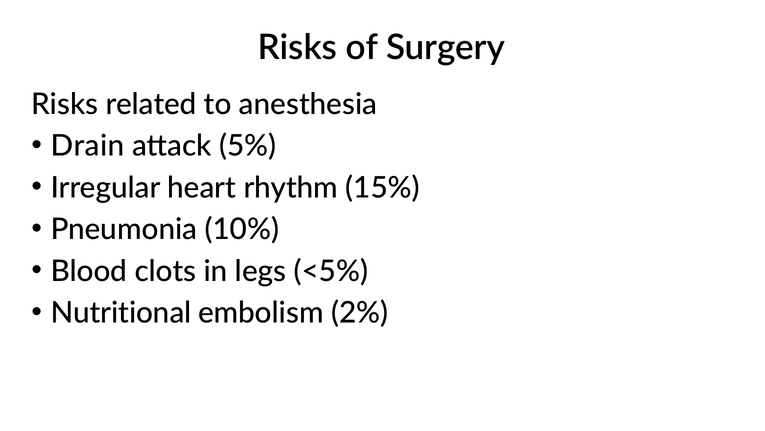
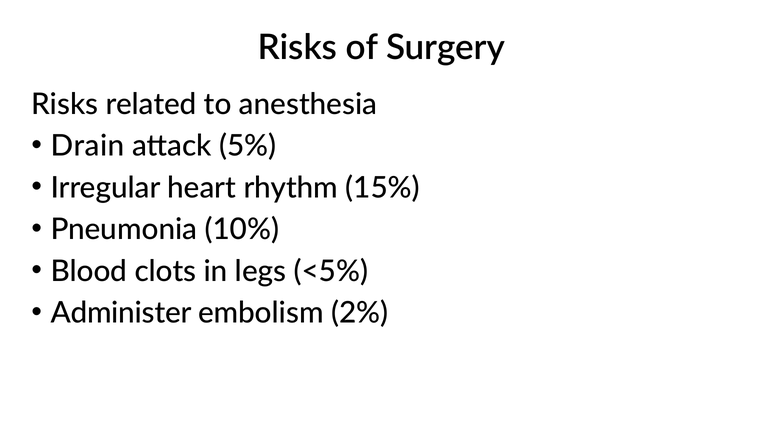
Nutritional: Nutritional -> Administer
